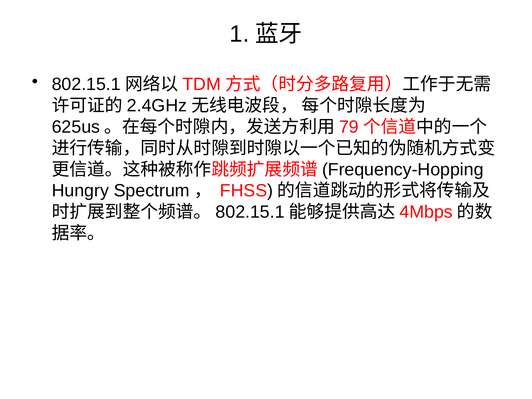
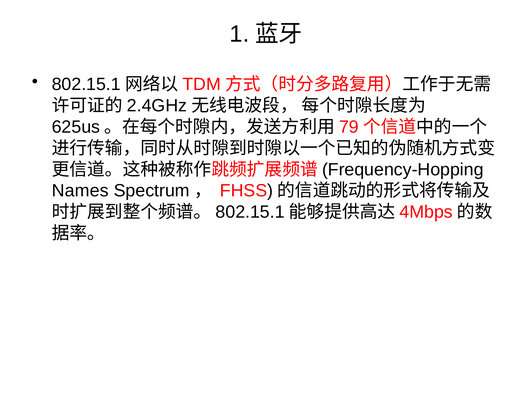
Hungry: Hungry -> Names
